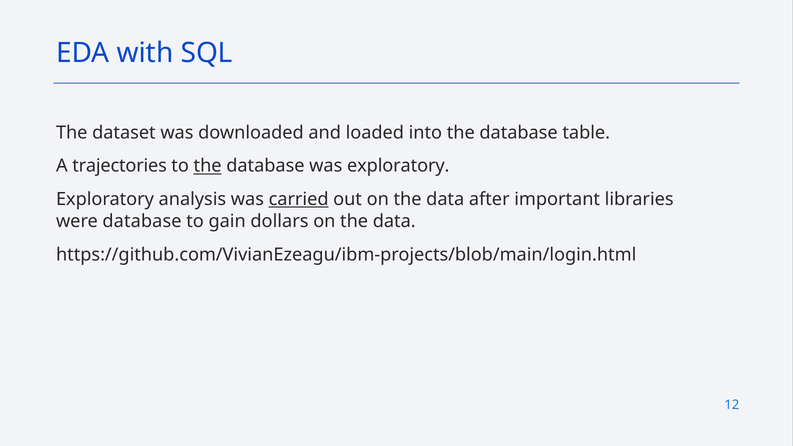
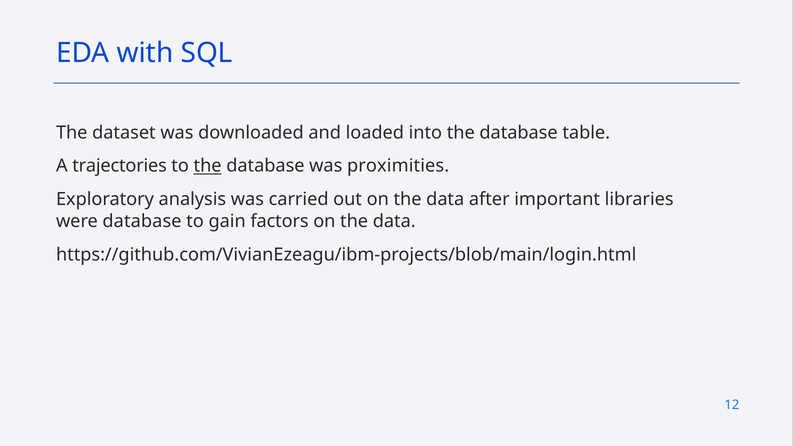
was exploratory: exploratory -> proximities
carried underline: present -> none
dollars: dollars -> factors
